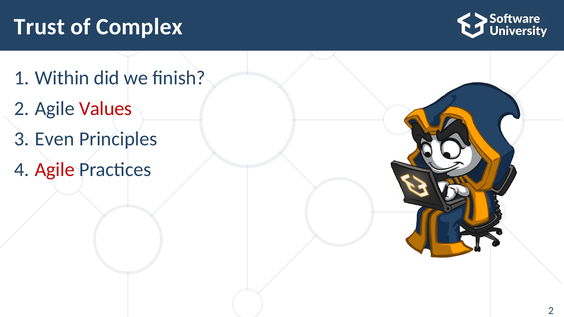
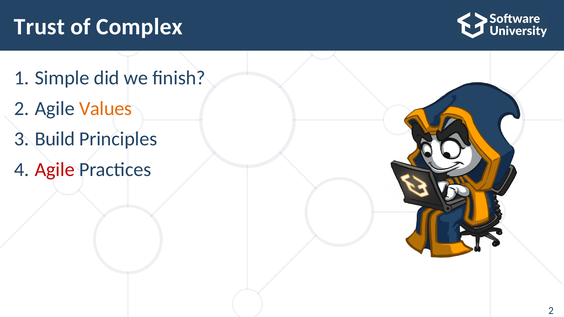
Within: Within -> Simple
Values colour: red -> orange
Even: Even -> Build
